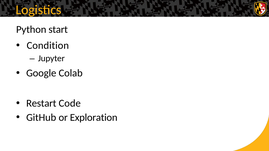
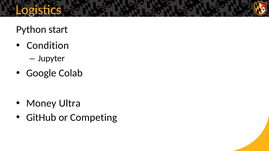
Restart: Restart -> Money
Code: Code -> Ultra
Exploration: Exploration -> Competing
